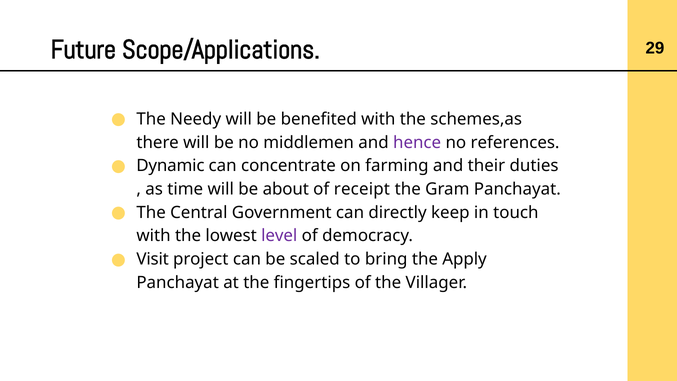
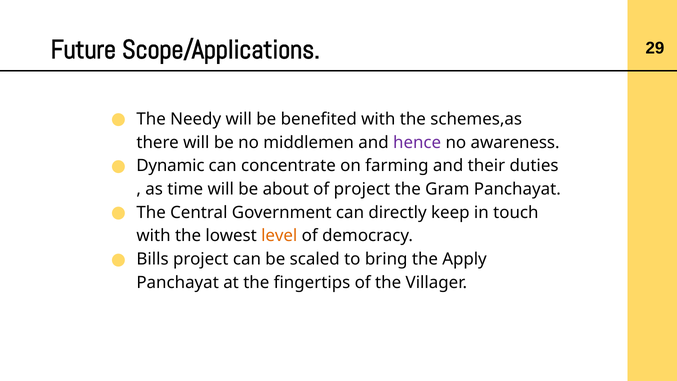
references: references -> awareness
of receipt: receipt -> project
level colour: purple -> orange
Visit: Visit -> Bills
